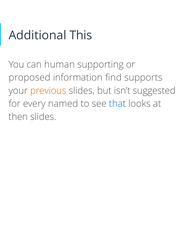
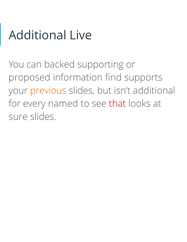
This: This -> Live
human: human -> backed
isn’t suggested: suggested -> additional
that colour: blue -> red
then: then -> sure
